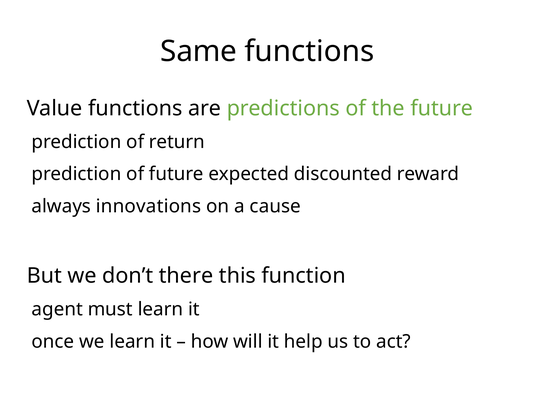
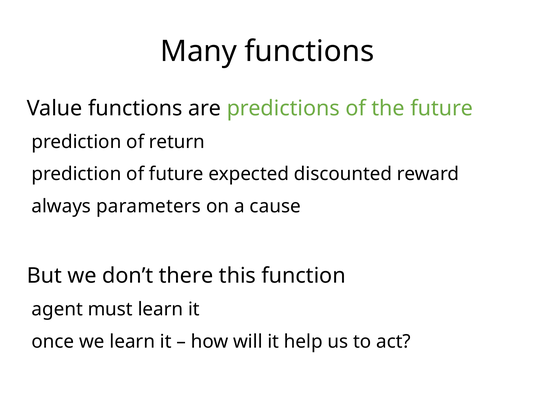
Same: Same -> Many
innovations: innovations -> parameters
